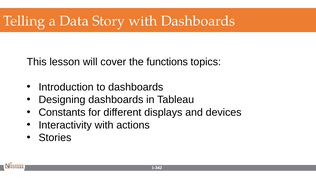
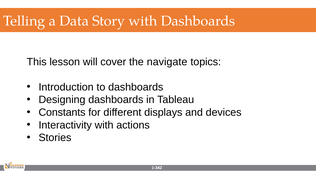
functions: functions -> navigate
